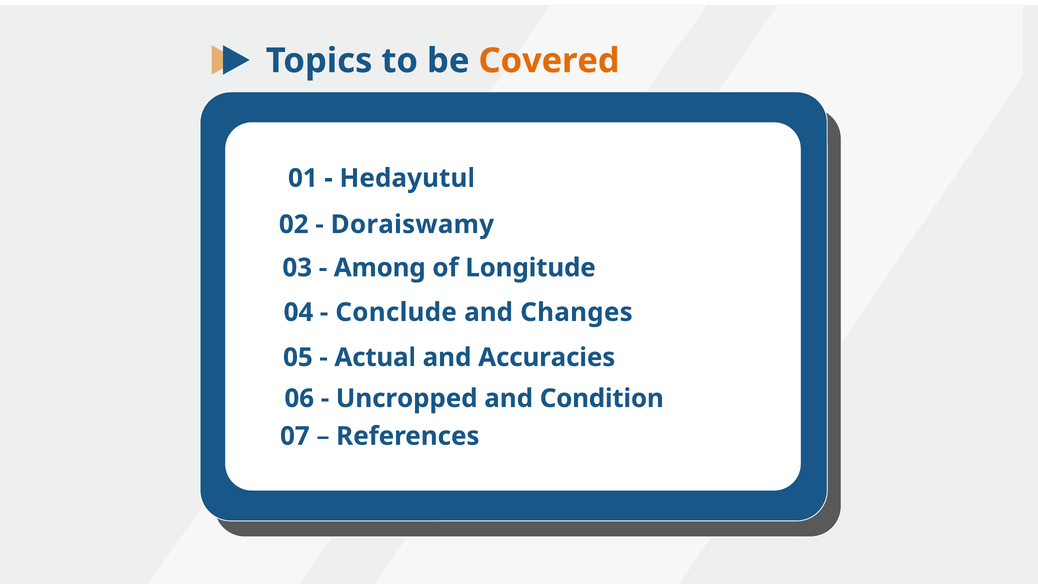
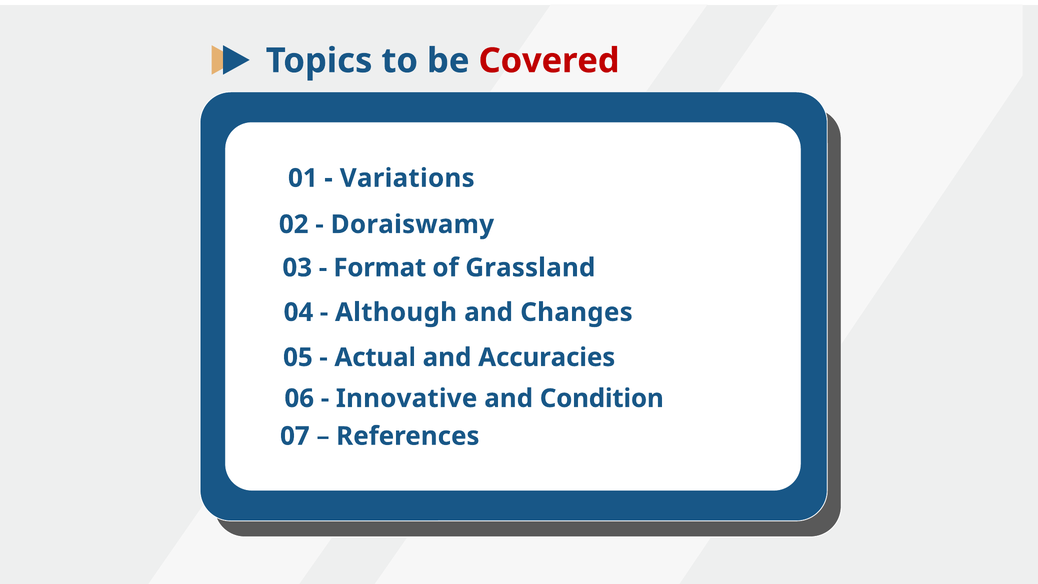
Covered colour: orange -> red
Hedayutul: Hedayutul -> Variations
Among: Among -> Format
Longitude: Longitude -> Grassland
Conclude: Conclude -> Although
Uncropped: Uncropped -> Innovative
